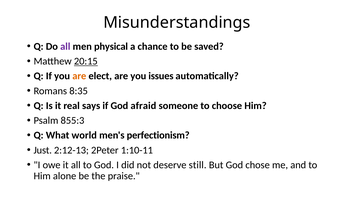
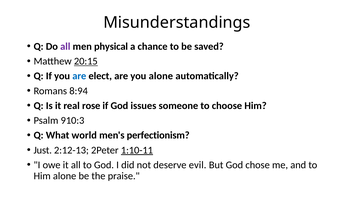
are at (79, 76) colour: orange -> blue
you issues: issues -> alone
8:35: 8:35 -> 8:94
says: says -> rose
afraid: afraid -> issues
855:3: 855:3 -> 910:3
1:10-11 underline: none -> present
still: still -> evil
